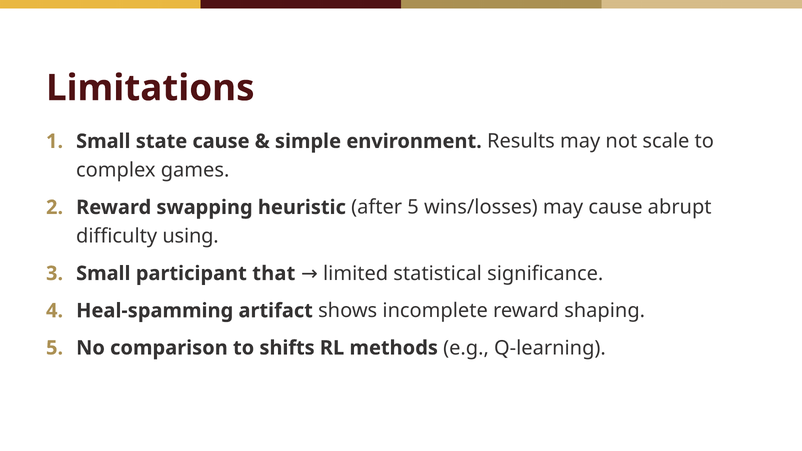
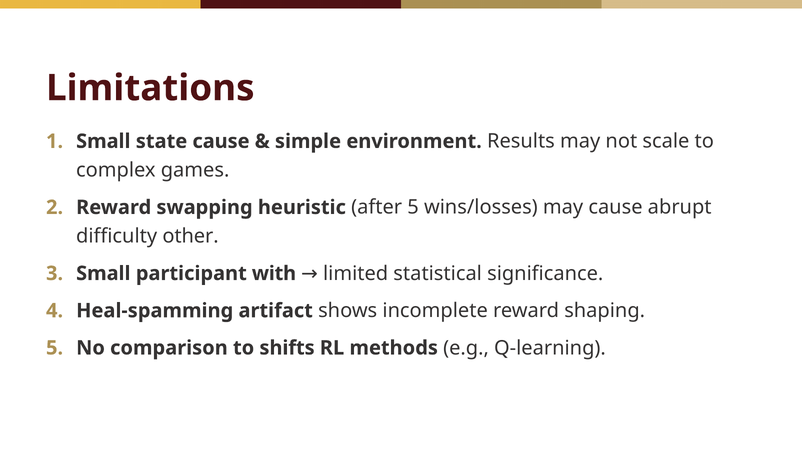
using: using -> other
that: that -> with
